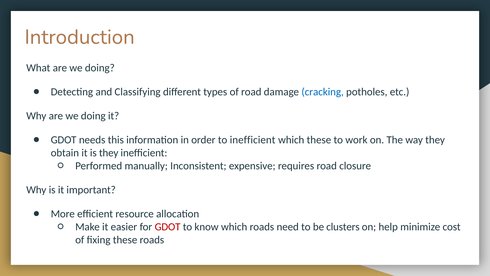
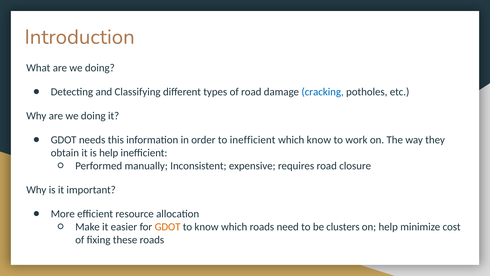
which these: these -> know
is they: they -> help
GDOT at (168, 227) colour: red -> orange
